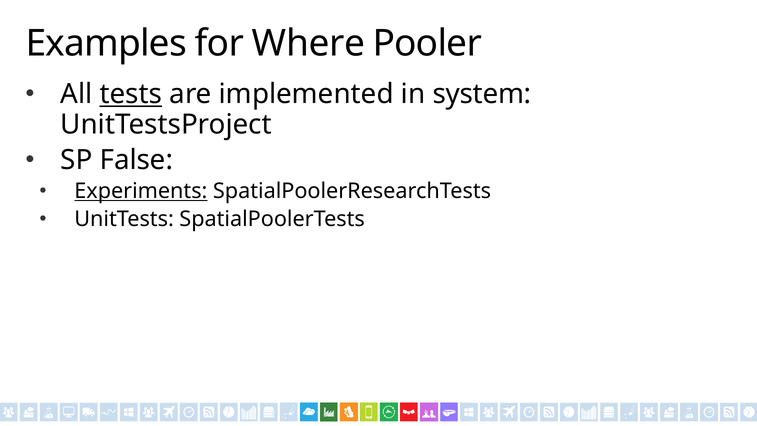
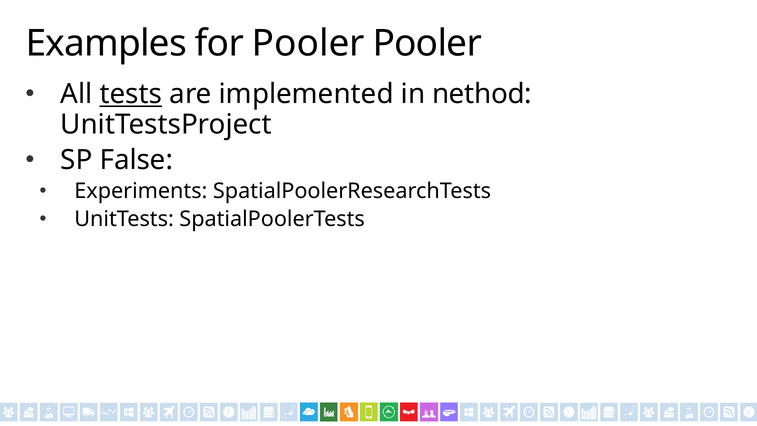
for Where: Where -> Pooler
system: system -> nethod
Experiments underline: present -> none
